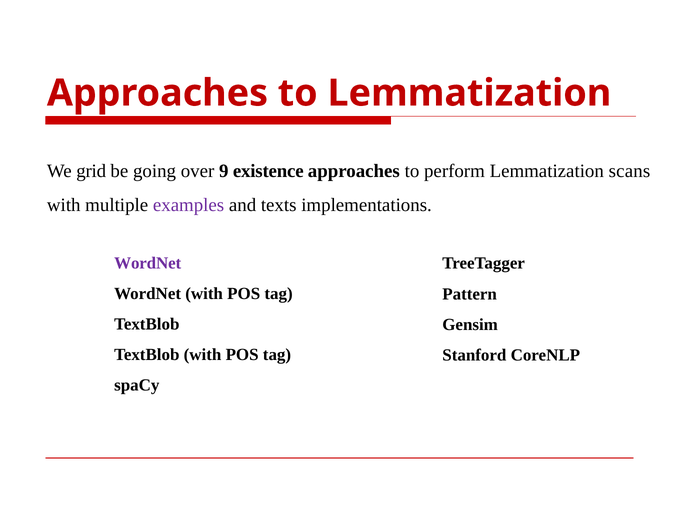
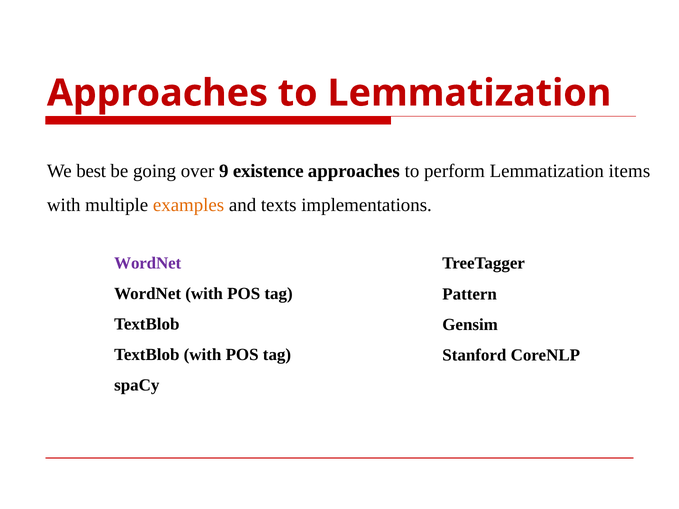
grid: grid -> best
scans: scans -> items
examples colour: purple -> orange
